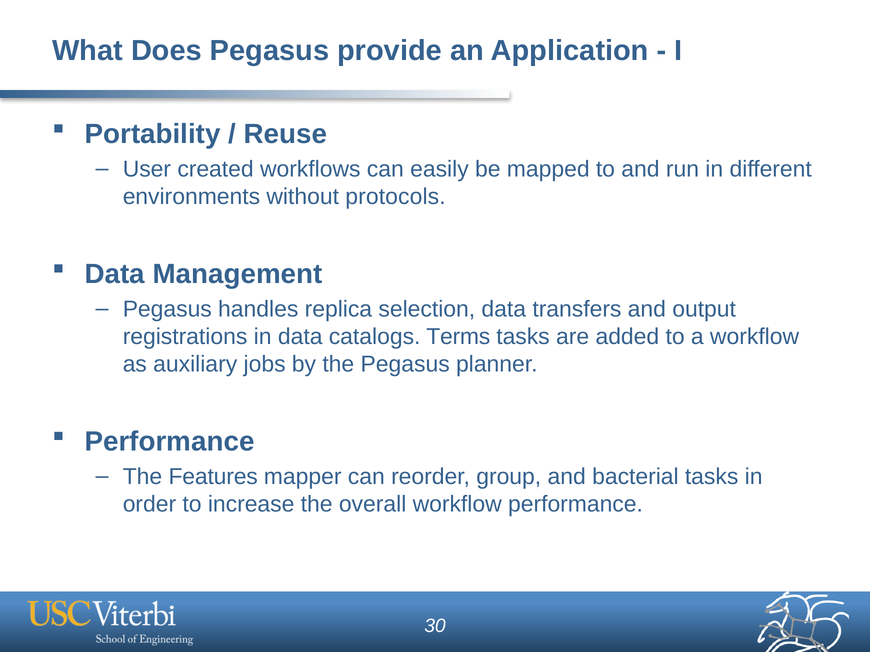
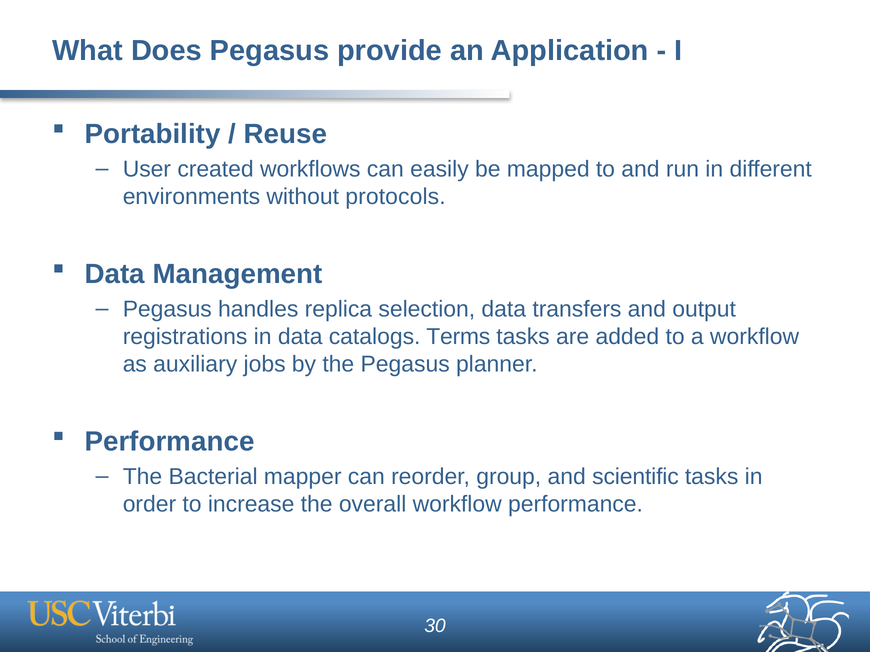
Features: Features -> Bacterial
bacterial: bacterial -> scientific
